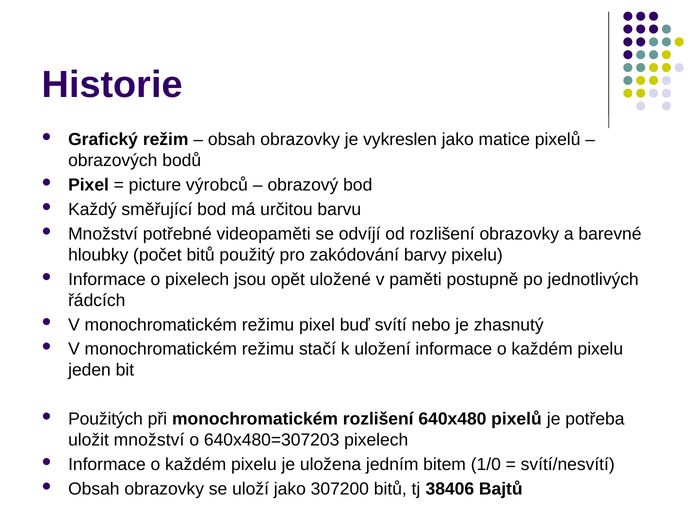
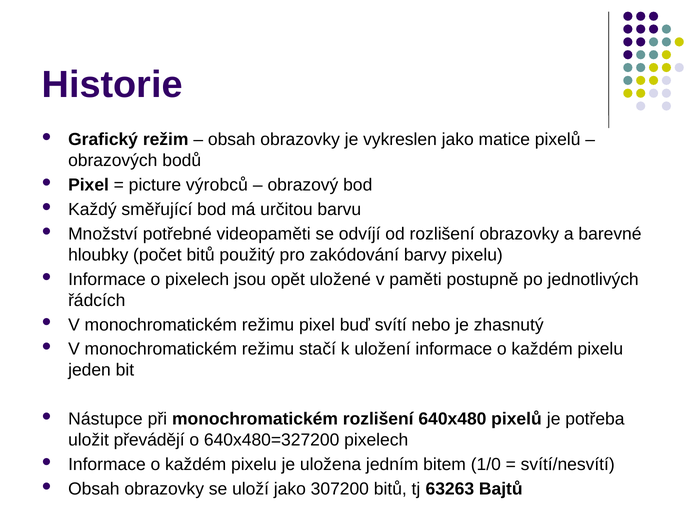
Použitých: Použitých -> Nástupce
uložit množství: množství -> převádějí
640x480=307203: 640x480=307203 -> 640x480=327200
38406: 38406 -> 63263
